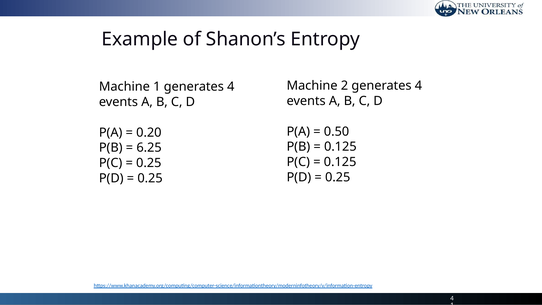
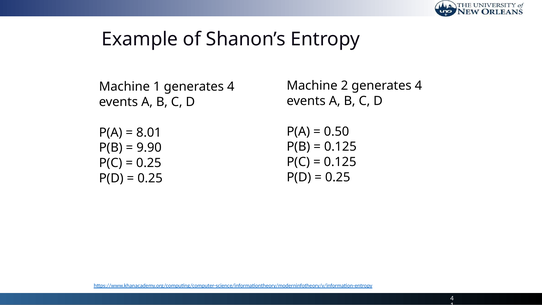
0.20: 0.20 -> 8.01
6.25: 6.25 -> 9.90
